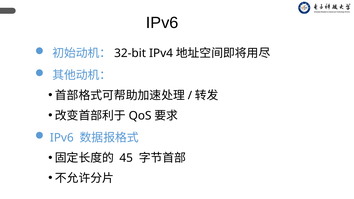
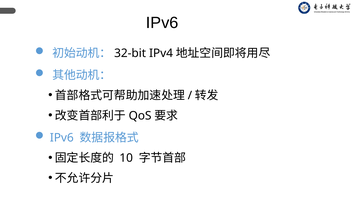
45: 45 -> 10
